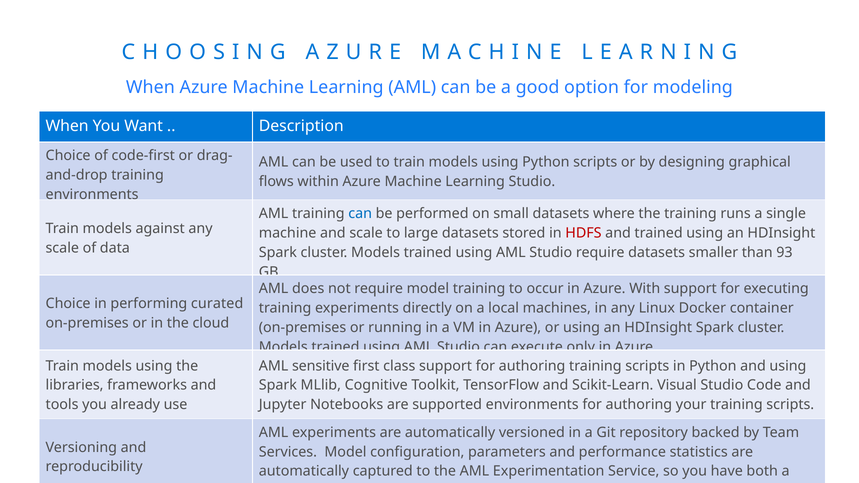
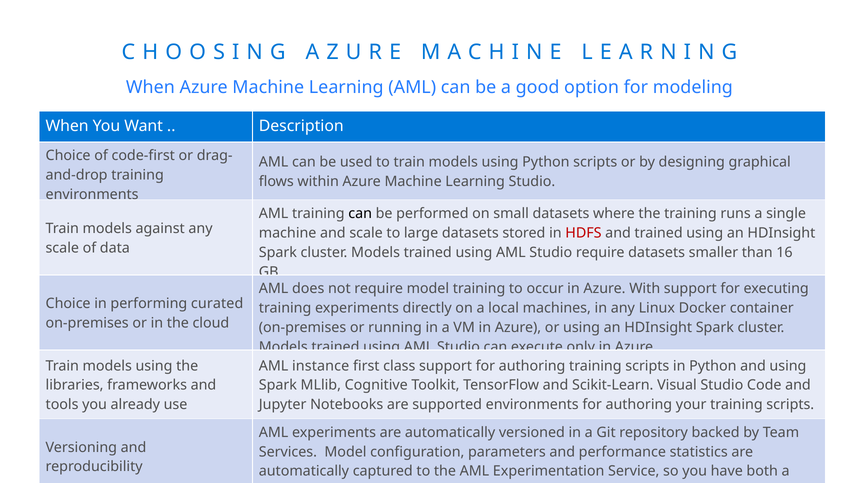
can at (360, 214) colour: blue -> black
93: 93 -> 16
sensitive: sensitive -> instance
